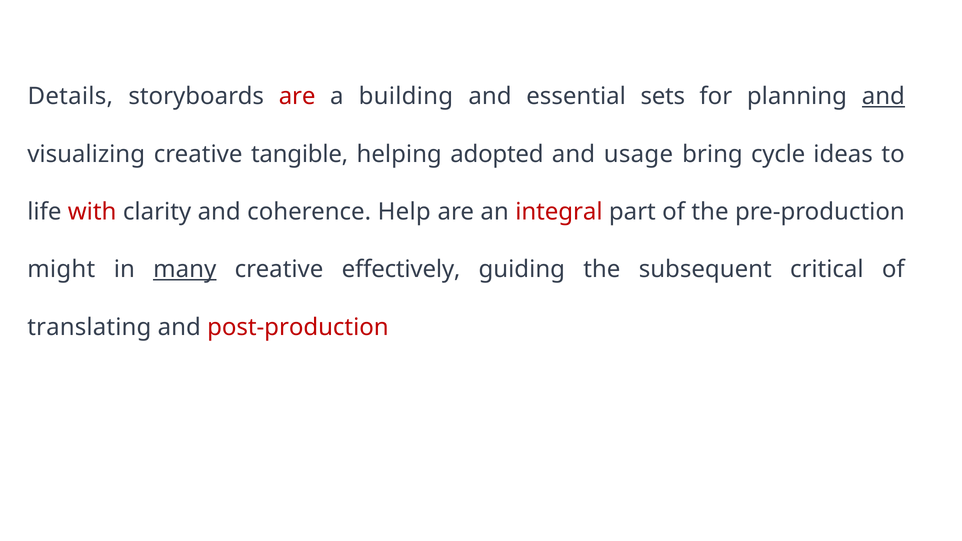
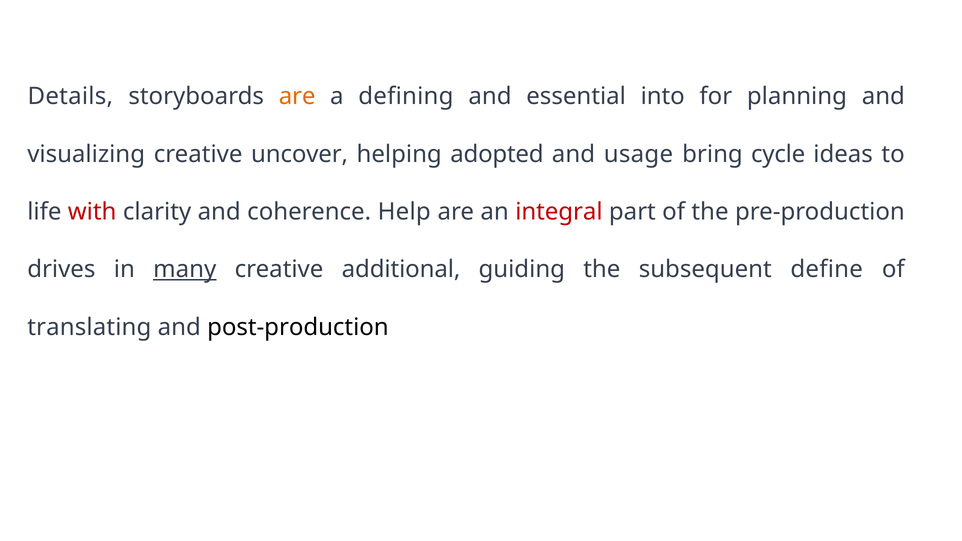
are at (297, 96) colour: red -> orange
building: building -> defining
sets: sets -> into
and at (883, 96) underline: present -> none
tangible: tangible -> uncover
might: might -> drives
effectively: effectively -> additional
critical: critical -> define
post-production colour: red -> black
